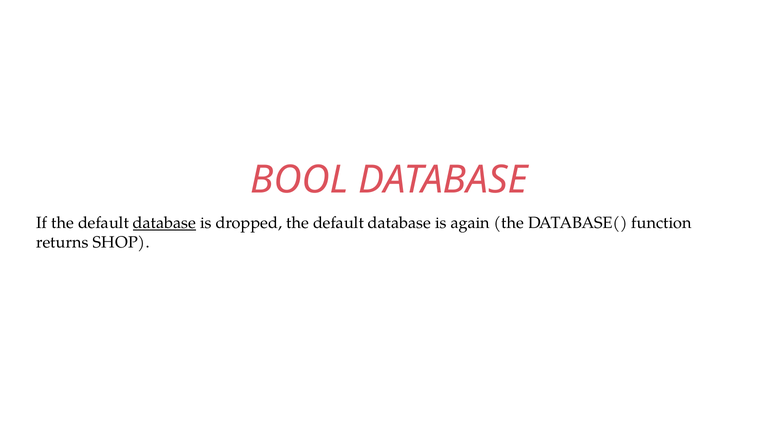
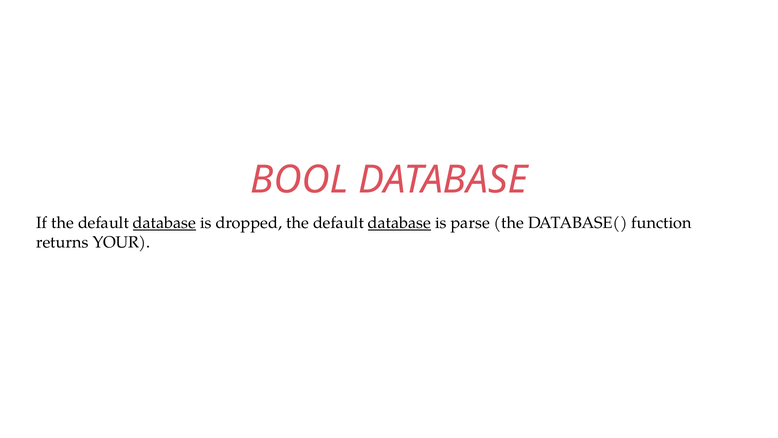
database at (399, 223) underline: none -> present
again: again -> parse
SHOP: SHOP -> YOUR
